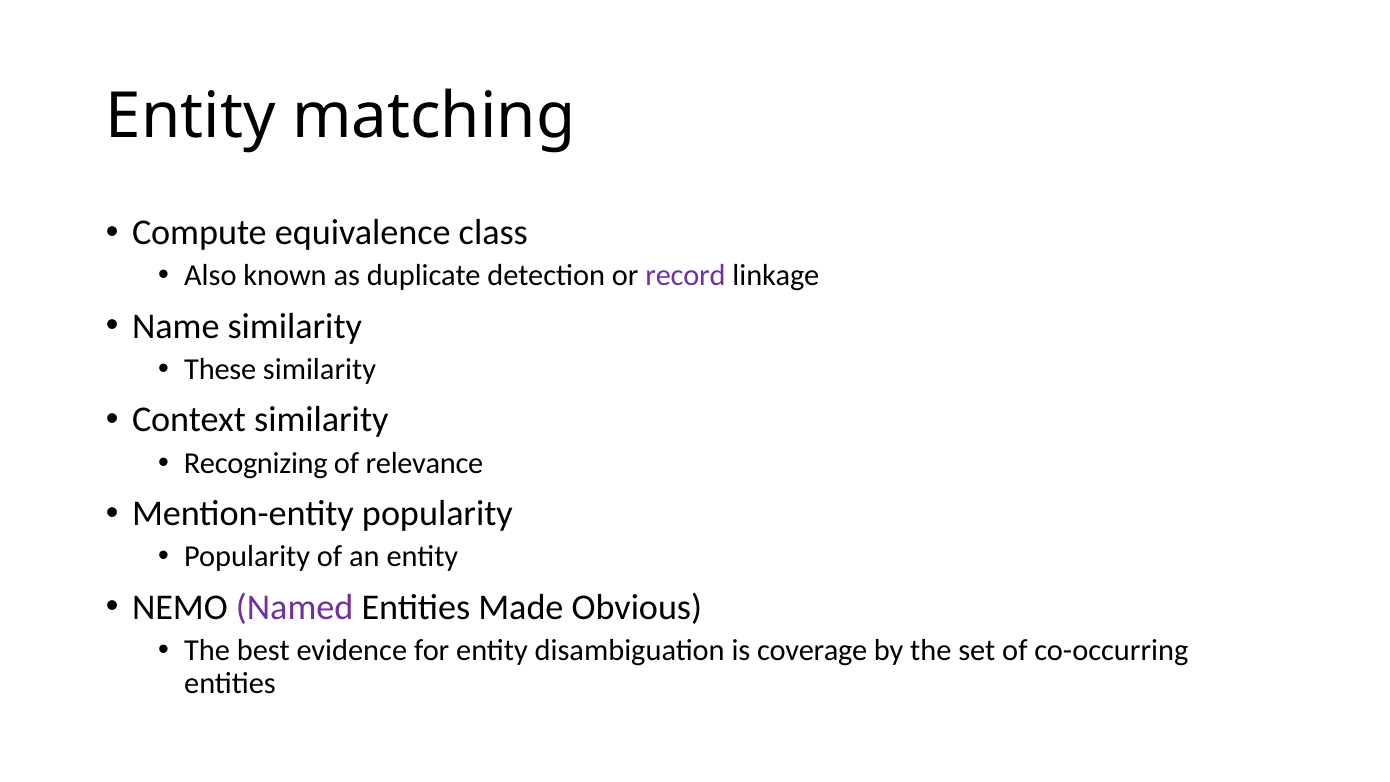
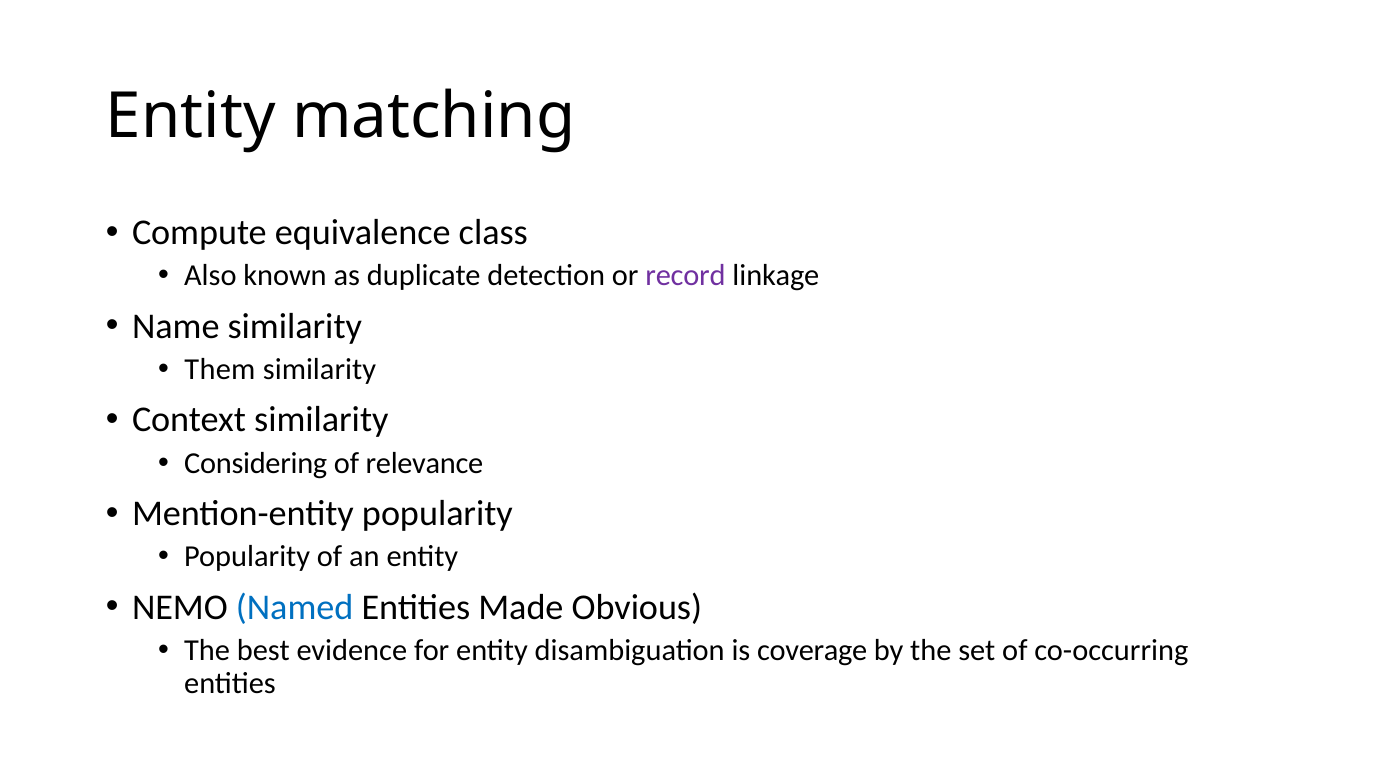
These: These -> Them
Recognizing: Recognizing -> Considering
Named colour: purple -> blue
